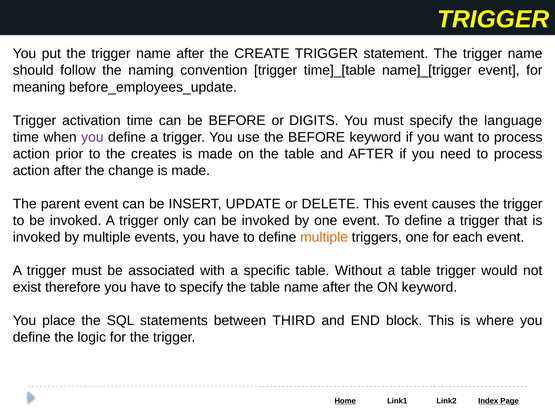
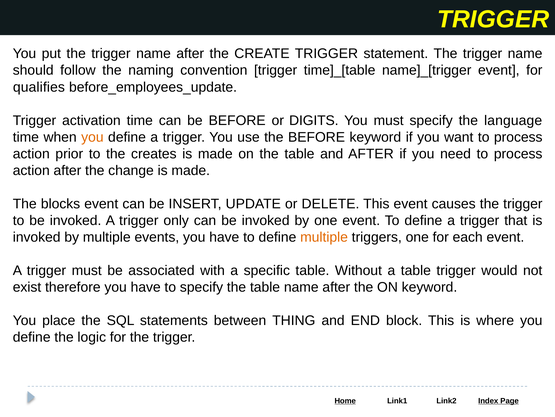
meaning: meaning -> qualifies
you at (92, 137) colour: purple -> orange
parent: parent -> blocks
THIRD: THIRD -> THING
